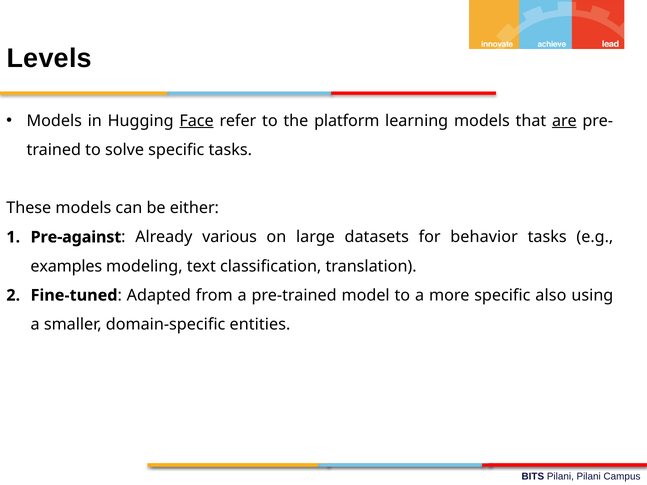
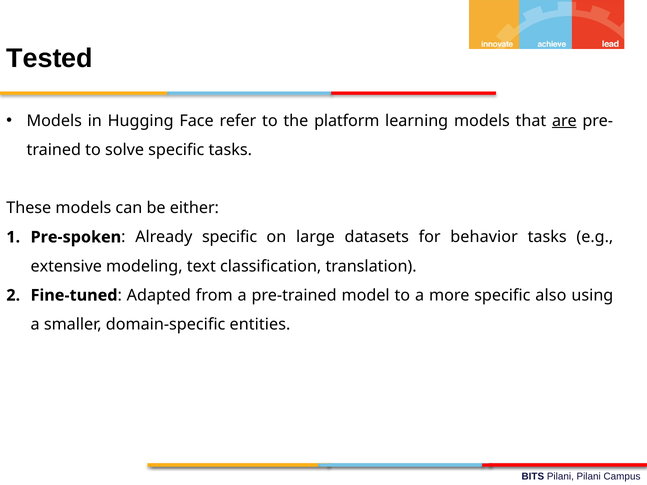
Levels: Levels -> Tested
Face underline: present -> none
Pre-against: Pre-against -> Pre-spoken
Already various: various -> specific
examples: examples -> extensive
